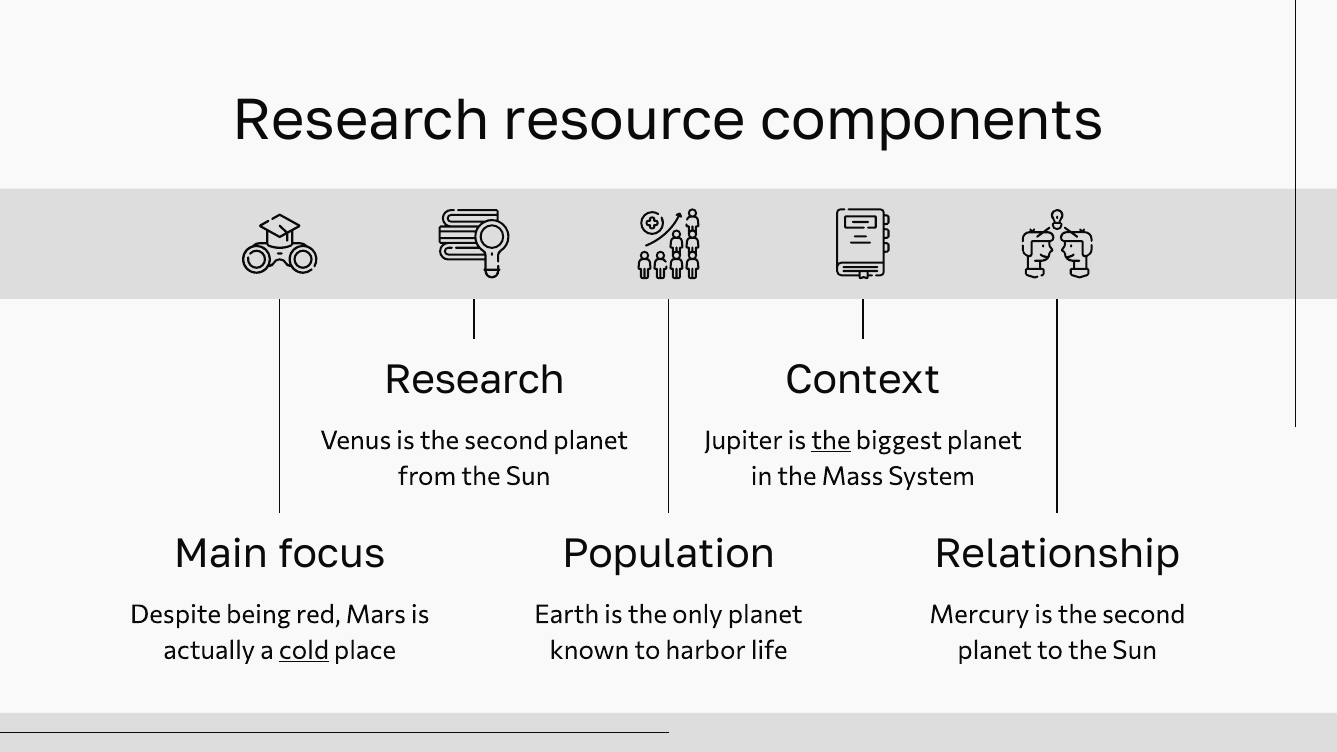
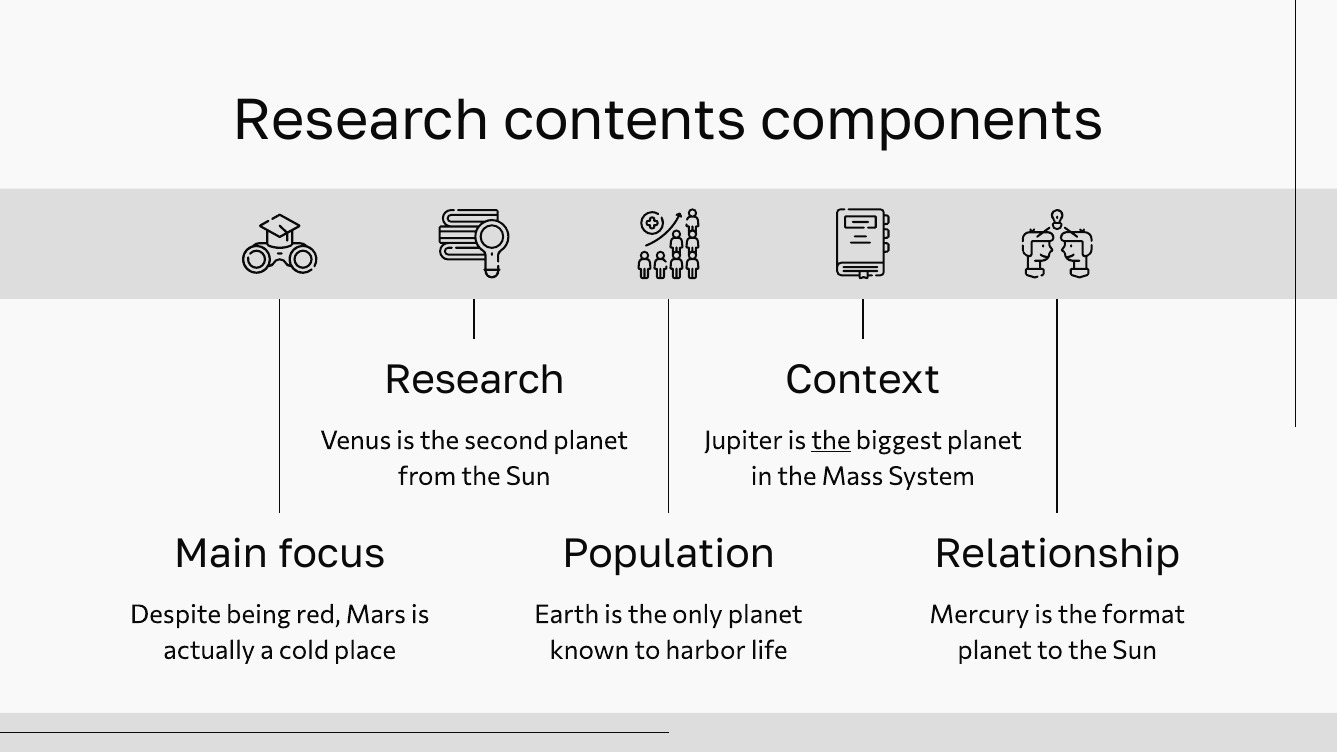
resource: resource -> contents
Mercury is the second: second -> format
cold underline: present -> none
